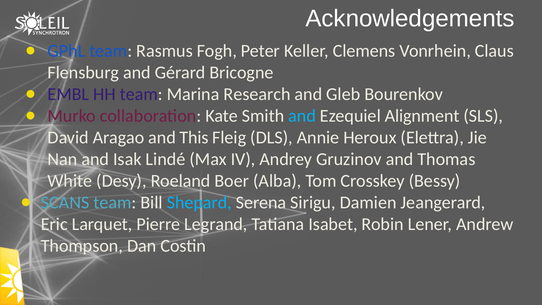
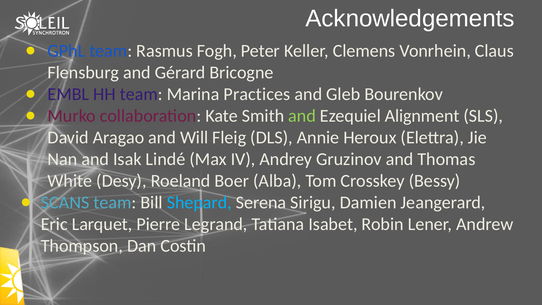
Research: Research -> Practices
and at (302, 116) colour: light blue -> light green
This: This -> Will
